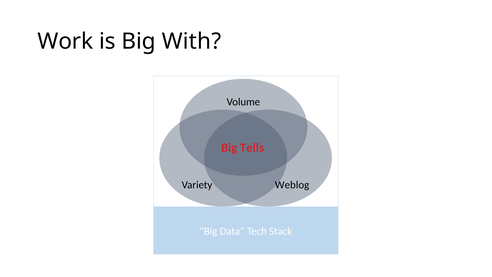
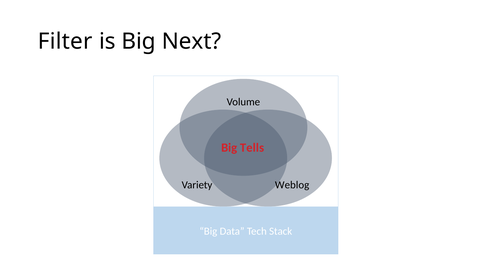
Work: Work -> Filter
With: With -> Next
